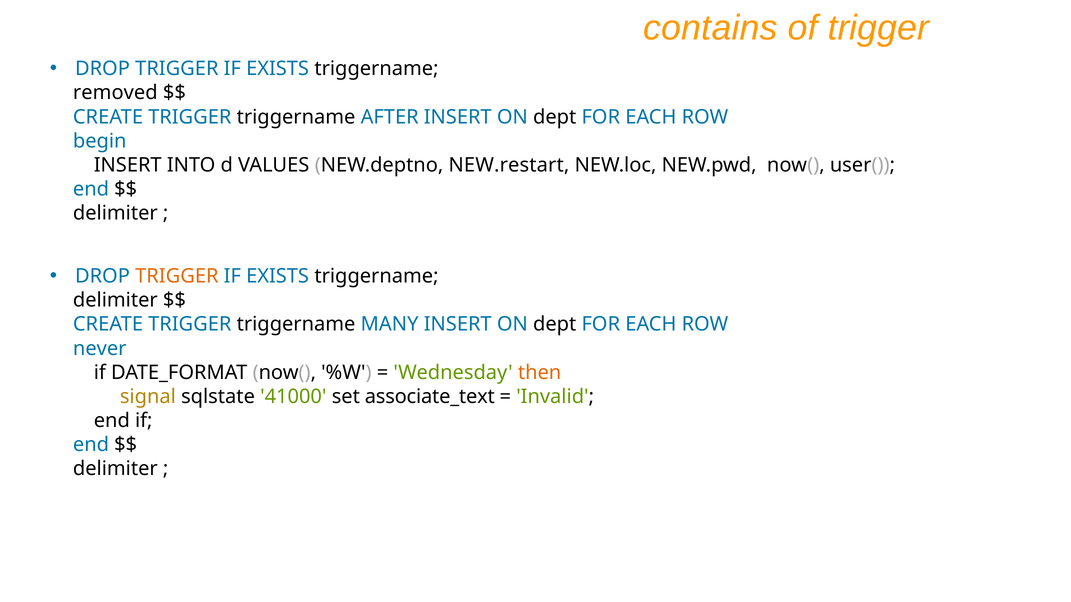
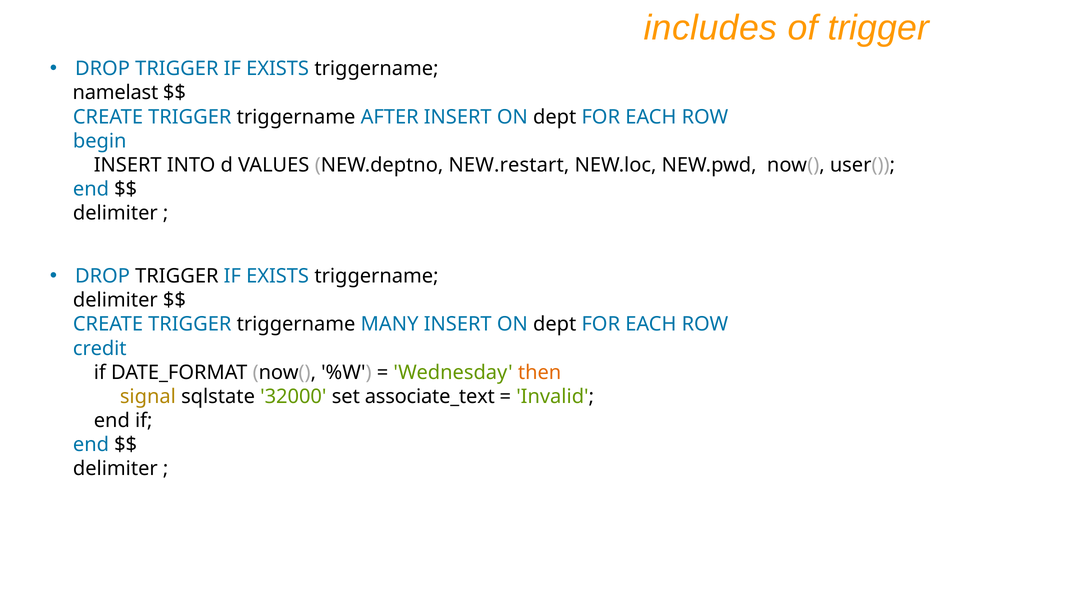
contains: contains -> includes
removed: removed -> namelast
TRIGGER at (177, 276) colour: orange -> black
never: never -> credit
41000: 41000 -> 32000
